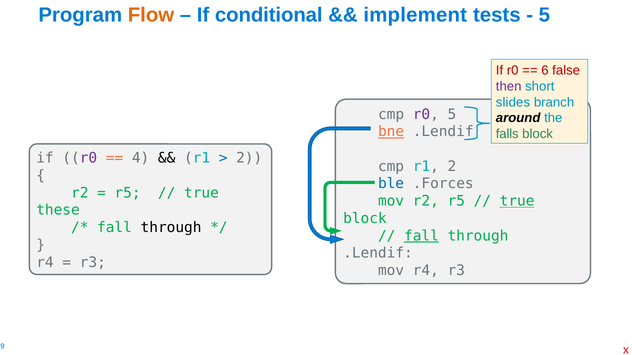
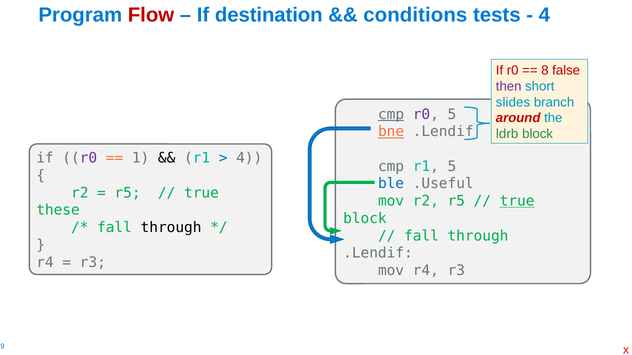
Flow colour: orange -> red
conditional: conditional -> destination
implement: implement -> conditions
5 at (544, 15): 5 -> 4
6: 6 -> 8
cmp at (391, 114) underline: none -> present
around colour: black -> red
falls: falls -> ldrb
4: 4 -> 1
2 at (249, 158): 2 -> 4
r1 2: 2 -> 5
.Forces: .Forces -> .Useful
fall at (421, 236) underline: present -> none
